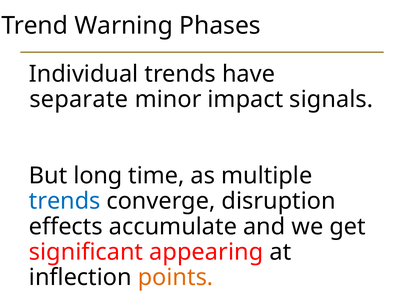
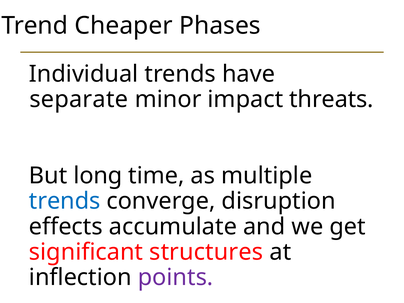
Warning: Warning -> Cheaper
signals: signals -> threats
appearing: appearing -> structures
points colour: orange -> purple
